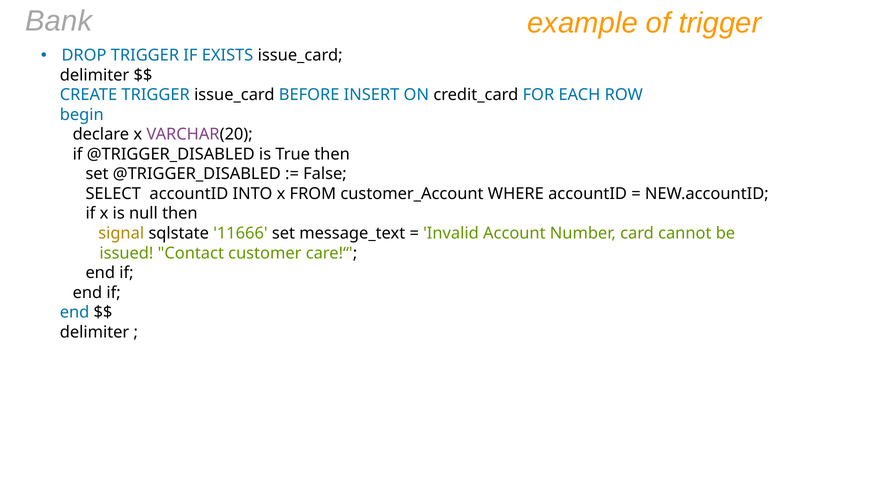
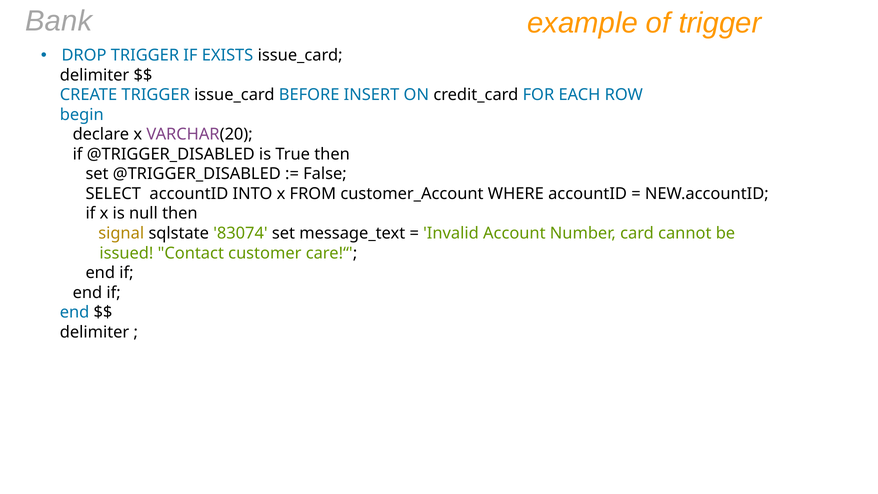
11666: 11666 -> 83074
